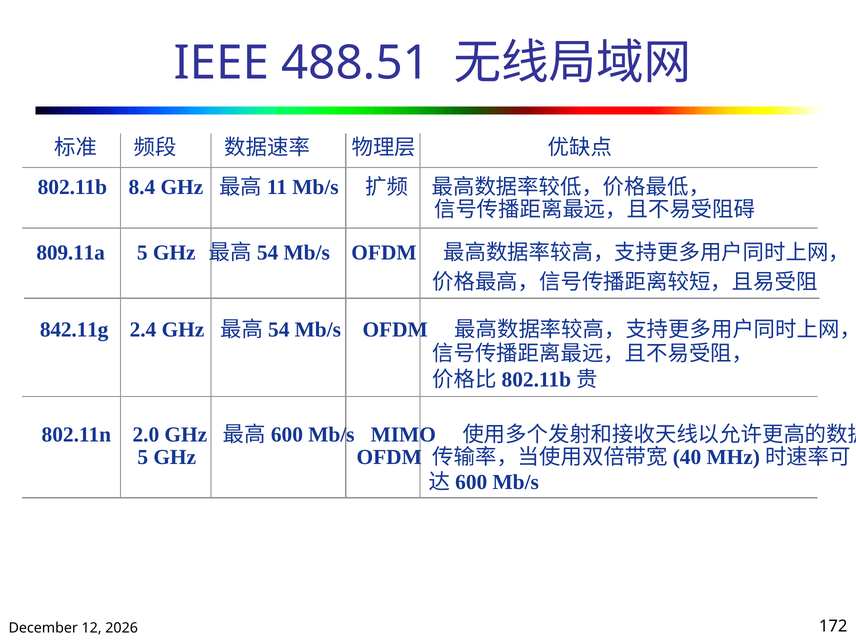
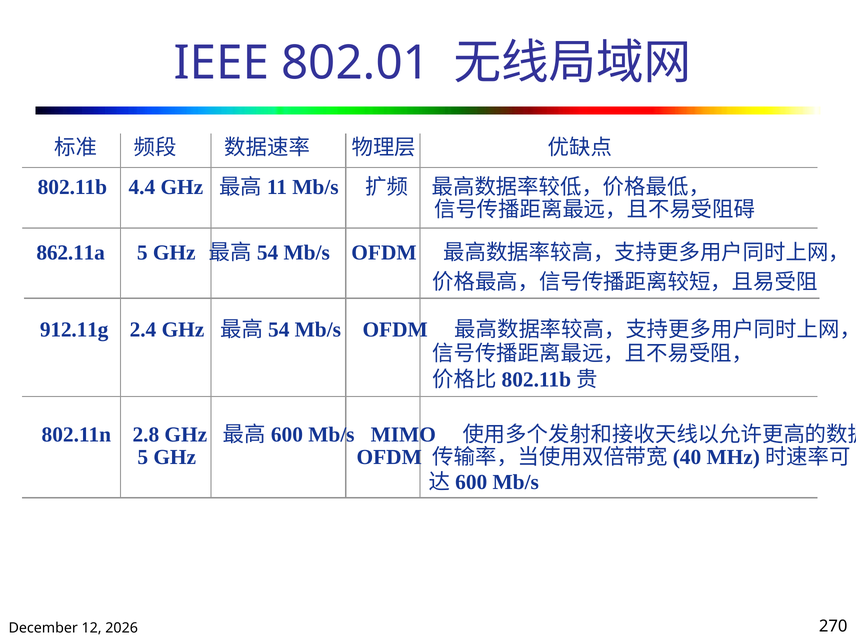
488.51: 488.51 -> 802.01
8.4: 8.4 -> 4.4
809.11a: 809.11a -> 862.11a
842.11g: 842.11g -> 912.11g
2.0: 2.0 -> 2.8
172: 172 -> 270
